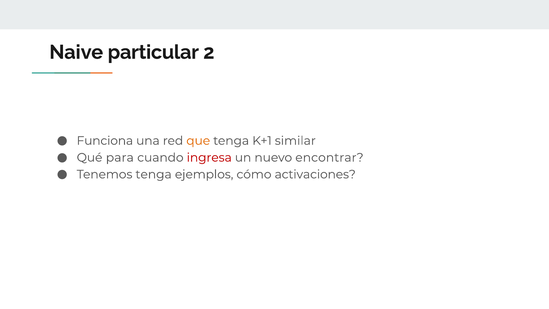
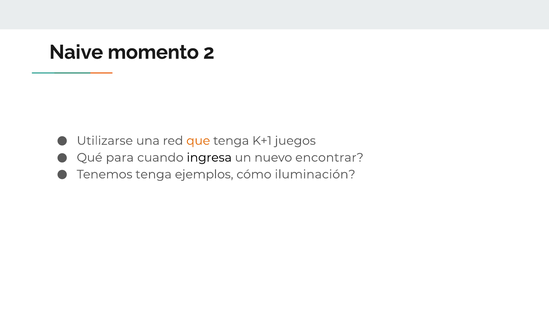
particular: particular -> momento
Funciona: Funciona -> Utilizarse
similar: similar -> juegos
ingresa colour: red -> black
activaciones: activaciones -> iluminación
